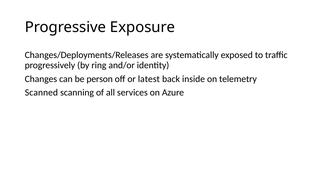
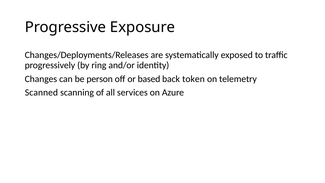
latest: latest -> based
inside: inside -> token
